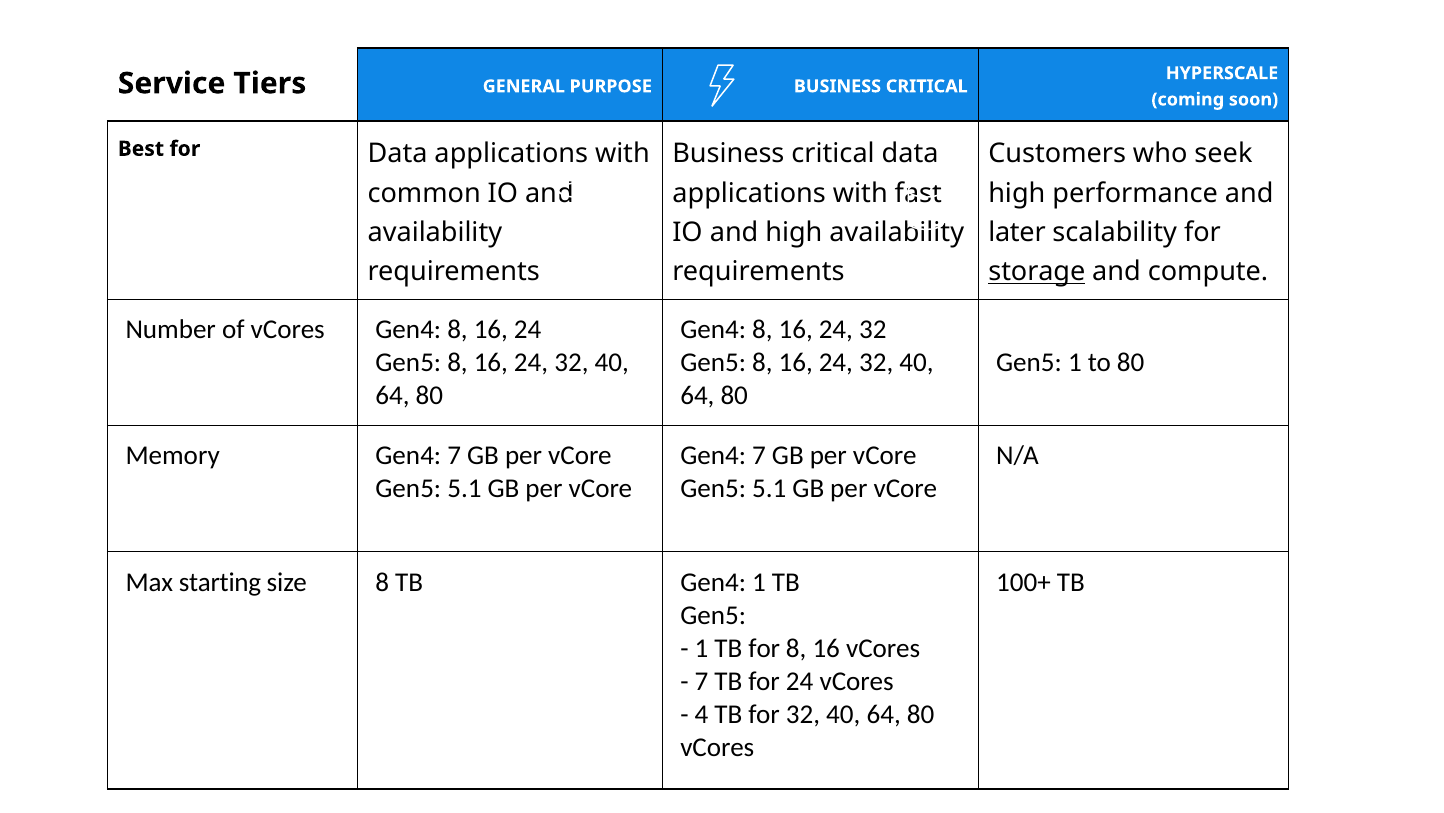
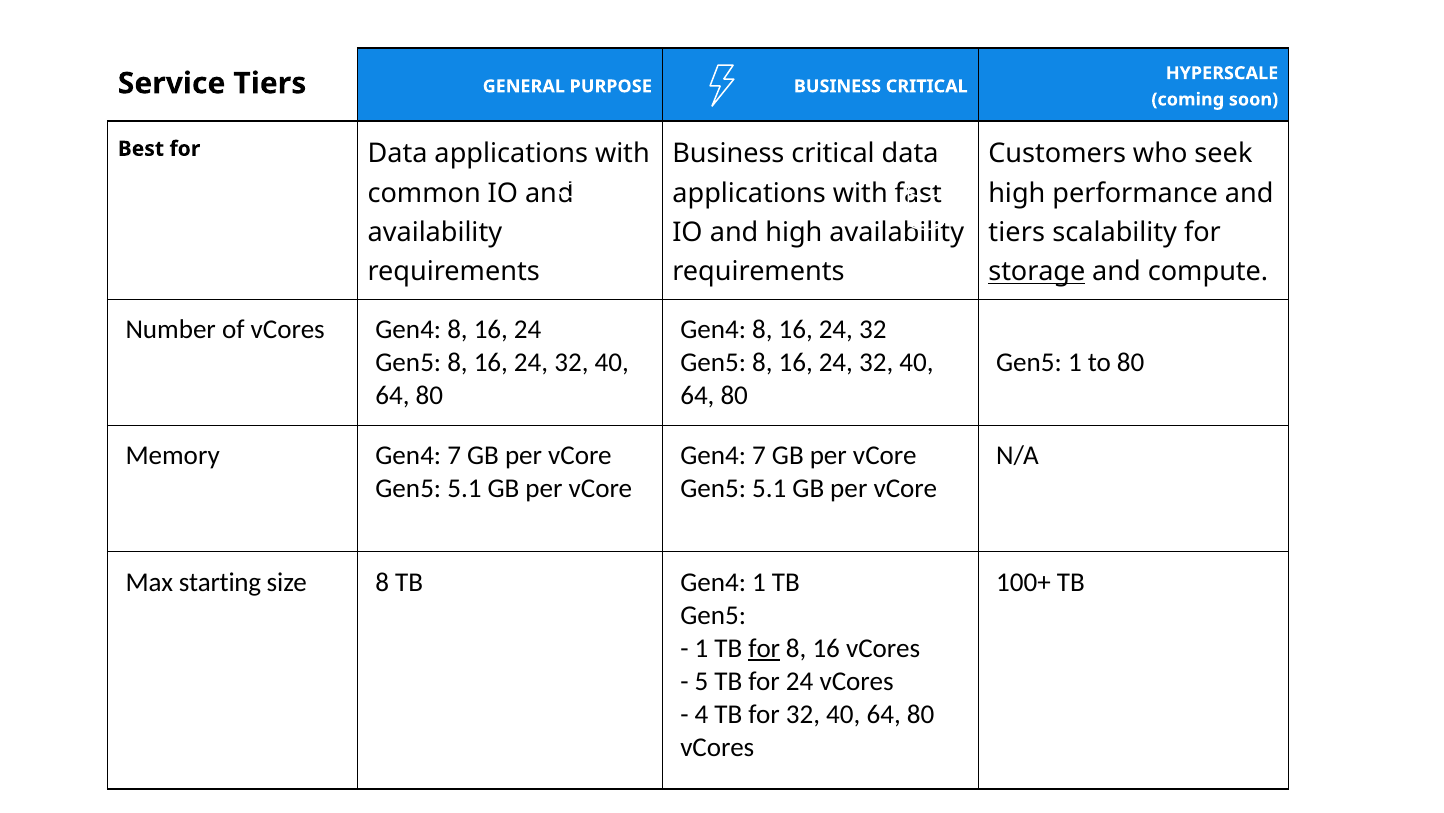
later at (1017, 233): later -> tiers
for at (764, 648) underline: none -> present
7 at (701, 681): 7 -> 5
